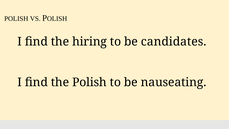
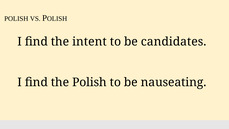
hiring: hiring -> intent
